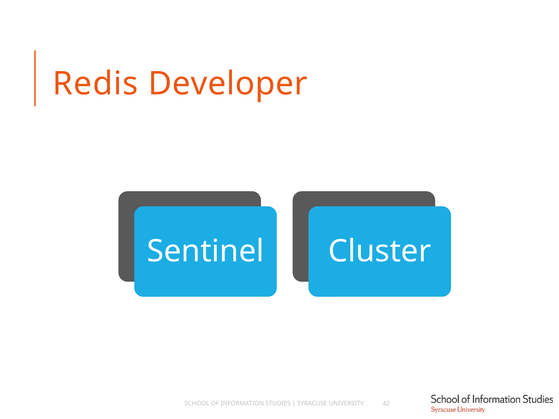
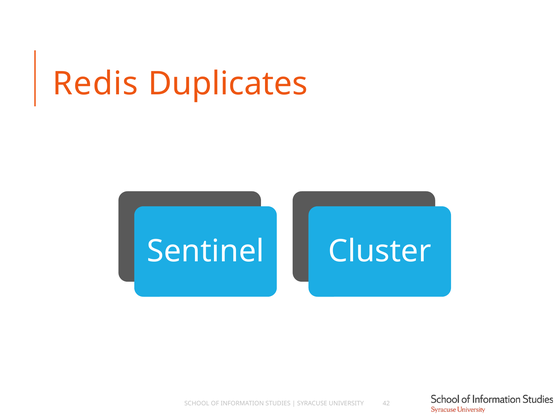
Developer: Developer -> Duplicates
